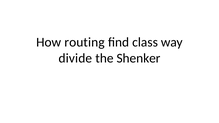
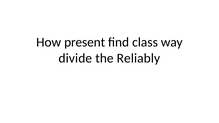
routing: routing -> present
Shenker: Shenker -> Reliably
